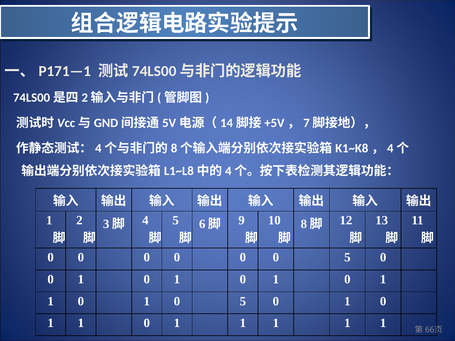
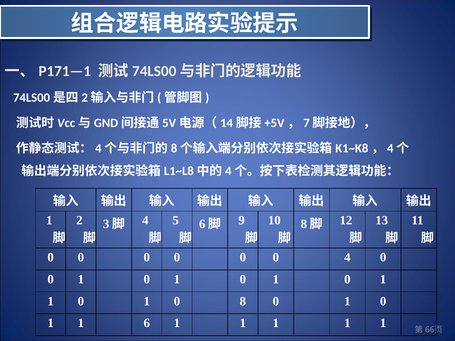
0 0 5: 5 -> 4
1 0 5: 5 -> 8
0 at (147, 323): 0 -> 6
